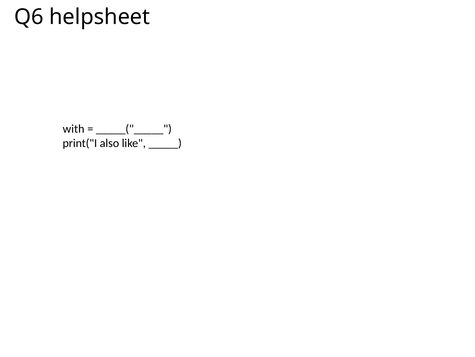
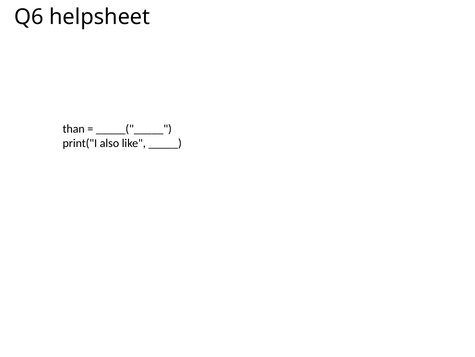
with: with -> than
